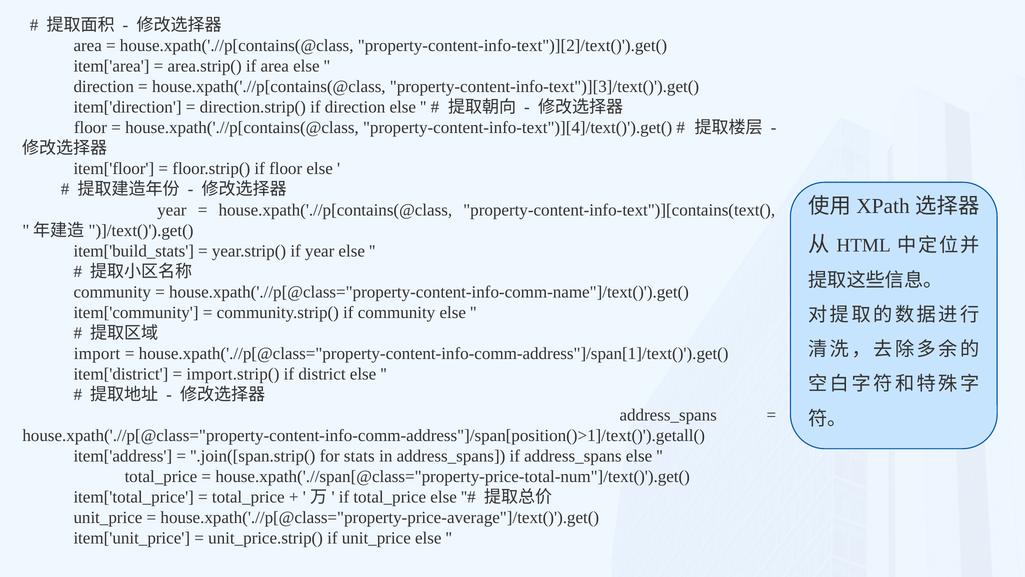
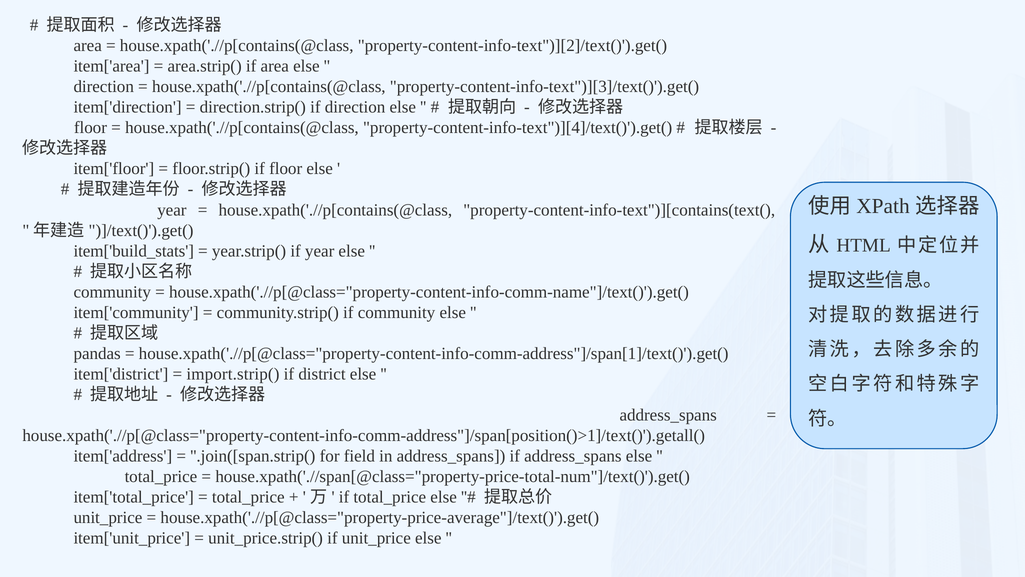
import: import -> pandas
stats: stats -> field
